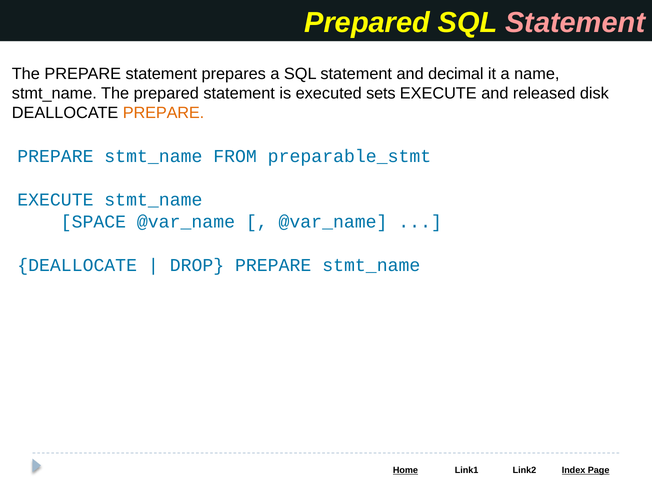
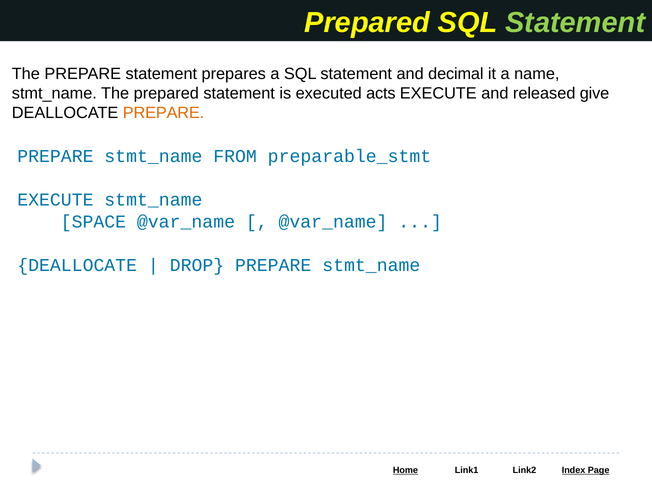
Statement at (575, 23) colour: pink -> light green
sets: sets -> acts
disk: disk -> give
